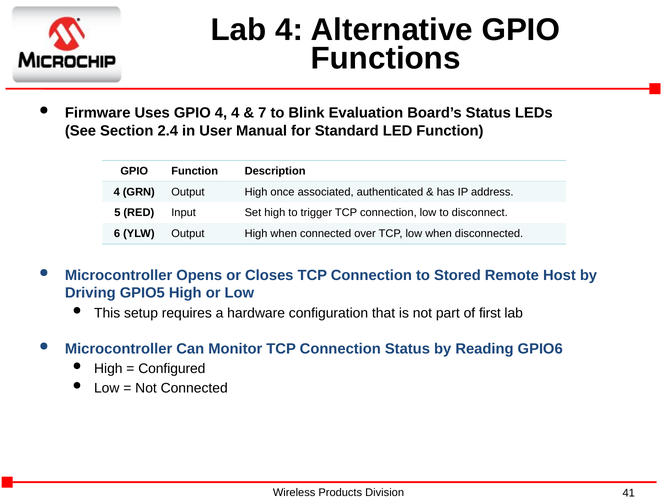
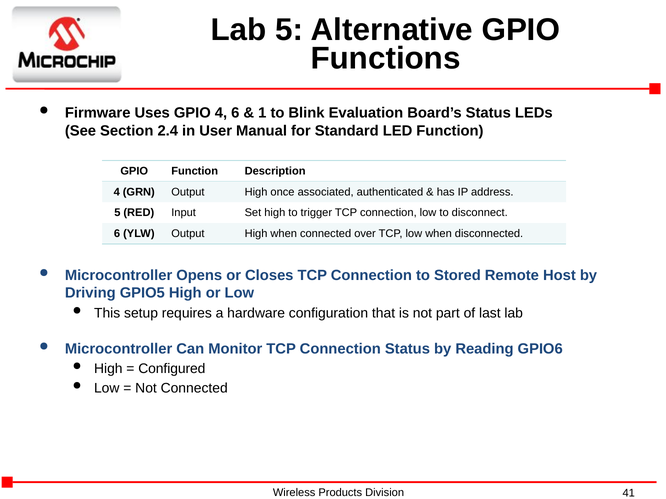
Lab 4: 4 -> 5
4 4: 4 -> 6
7: 7 -> 1
first: first -> last
